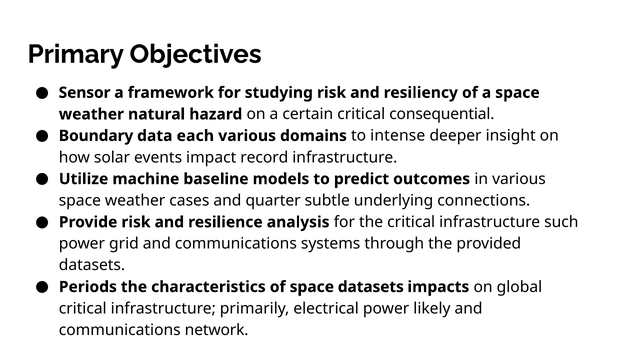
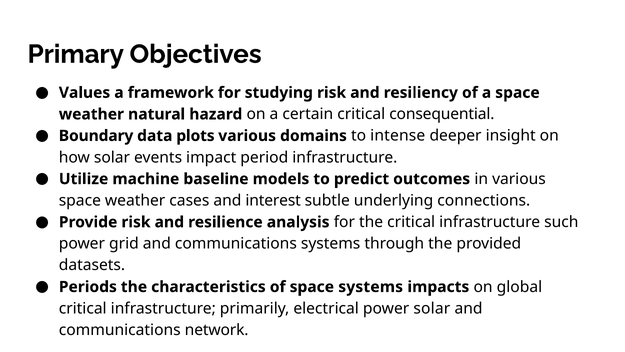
Sensor: Sensor -> Values
each: each -> plots
record: record -> period
quarter: quarter -> interest
space datasets: datasets -> systems
power likely: likely -> solar
